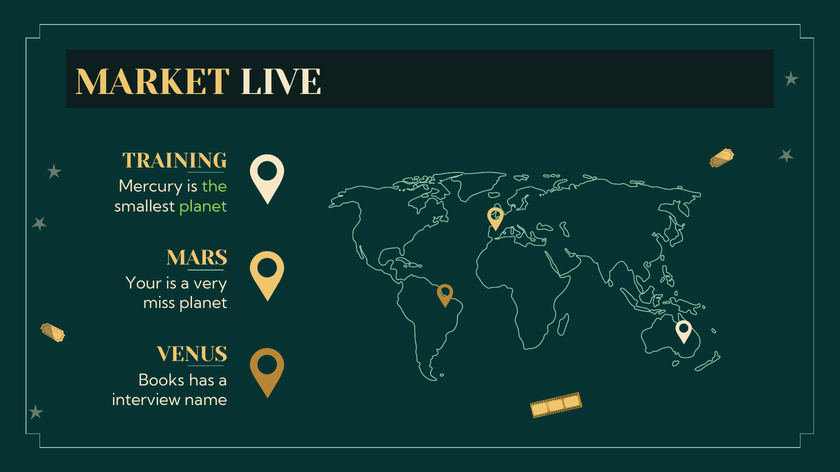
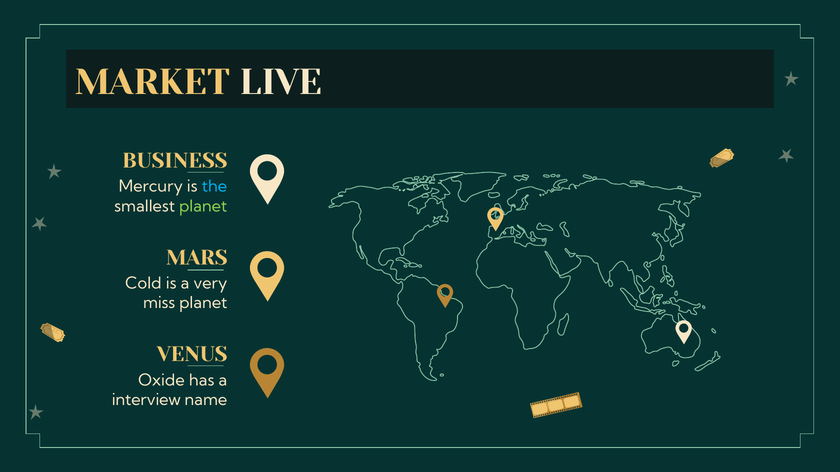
TRAINING: TRAINING -> BUSINESS
the colour: light green -> light blue
Your: Your -> Cold
Books: Books -> Oxide
